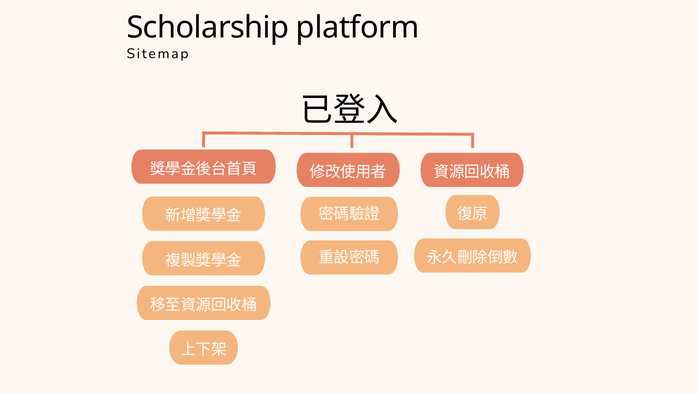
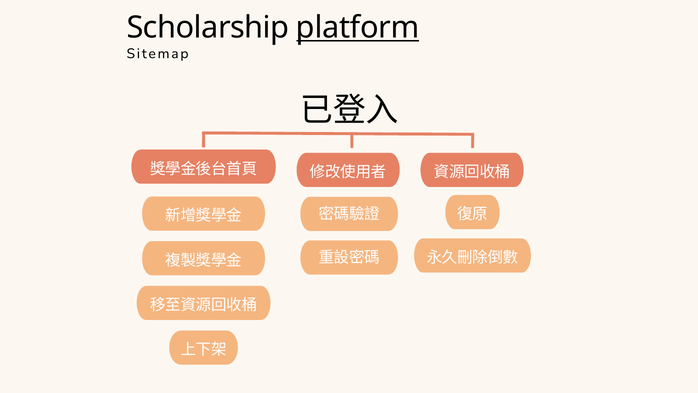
platform underline: none -> present
